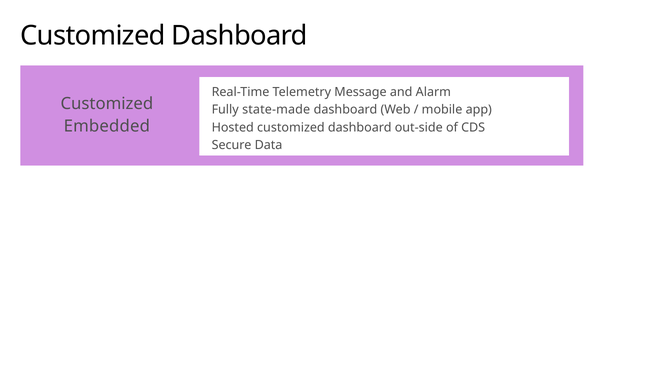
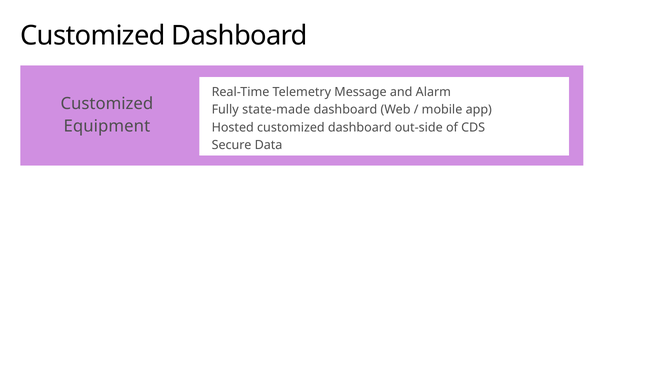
Embedded: Embedded -> Equipment
